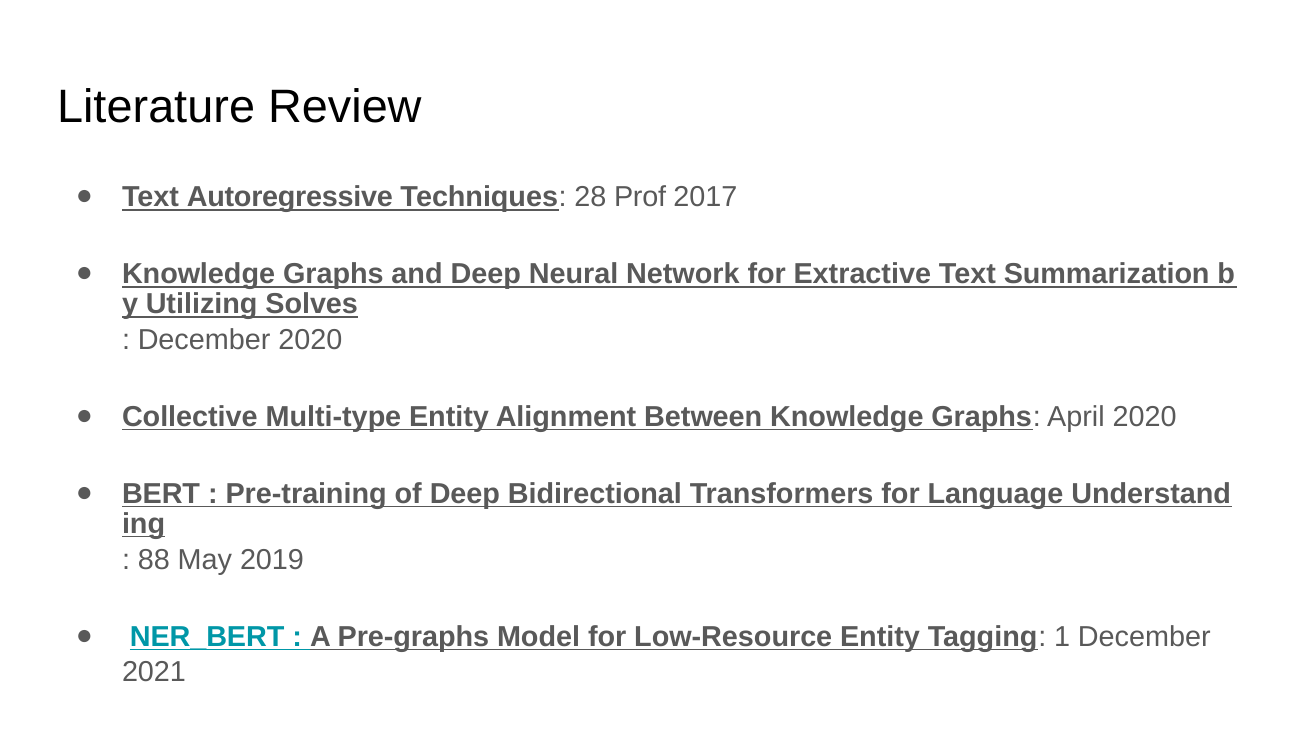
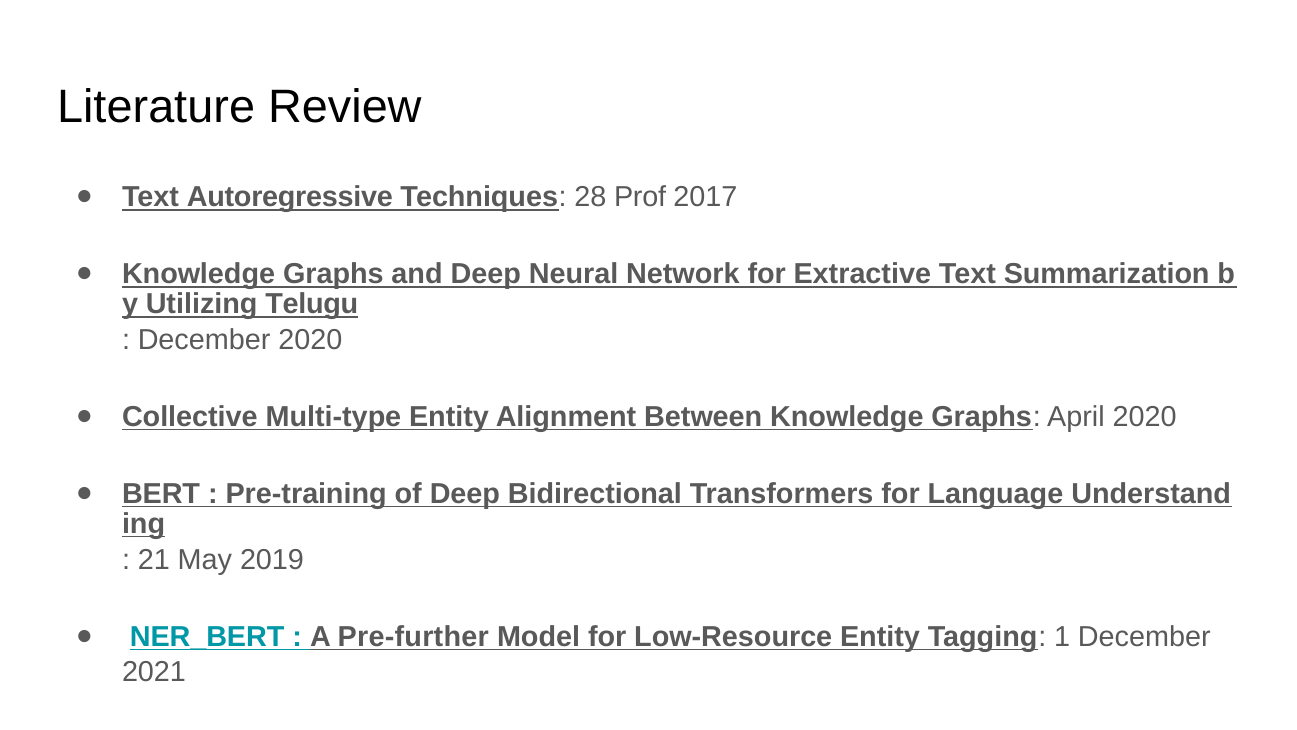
Solves: Solves -> Telugu
88: 88 -> 21
Pre-graphs: Pre-graphs -> Pre-further
